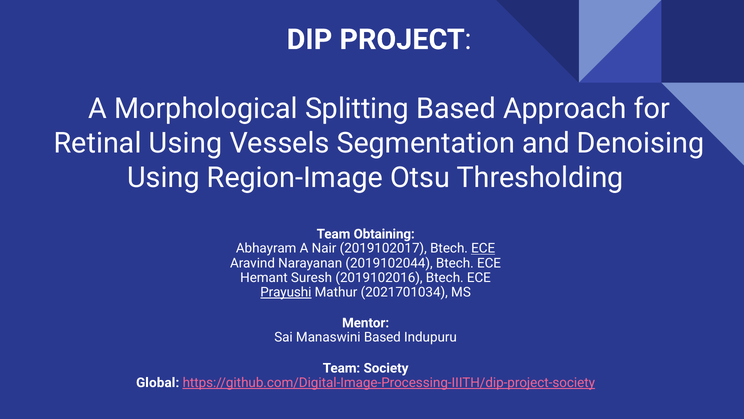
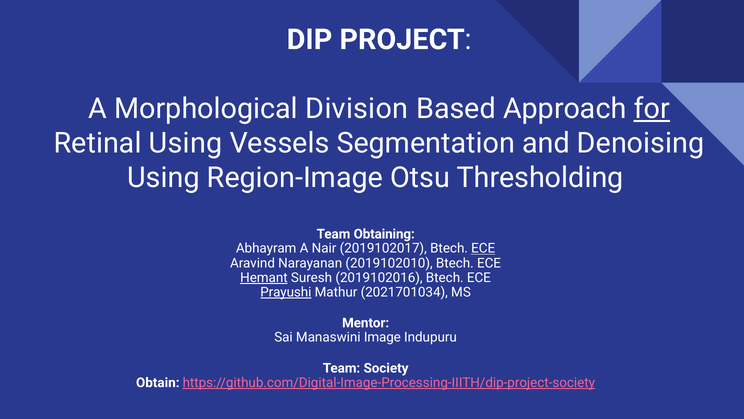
Splitting: Splitting -> Division
for underline: none -> present
2019102044: 2019102044 -> 2019102010
Hemant underline: none -> present
Manaswini Based: Based -> Image
Global: Global -> Obtain
